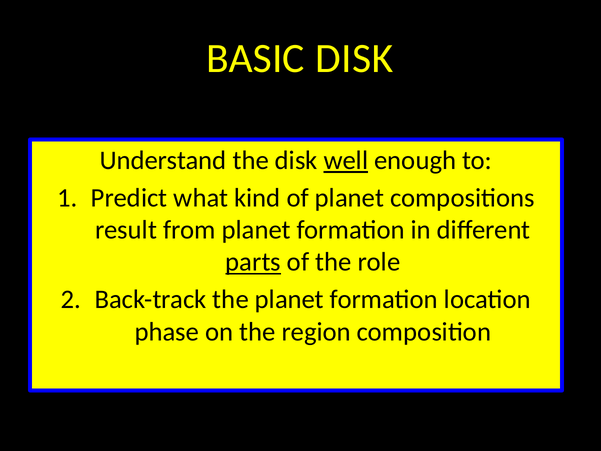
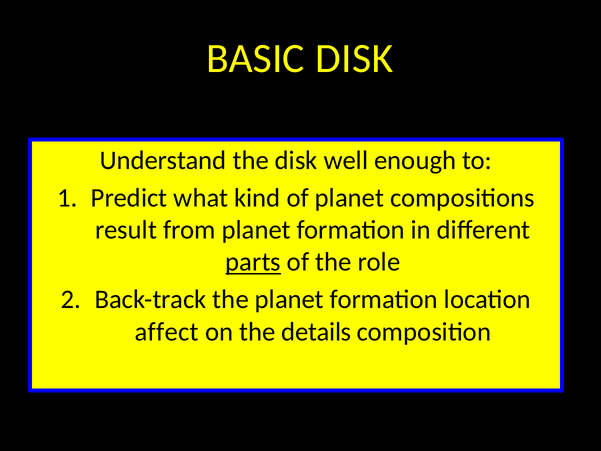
well underline: present -> none
phase: phase -> affect
region: region -> details
